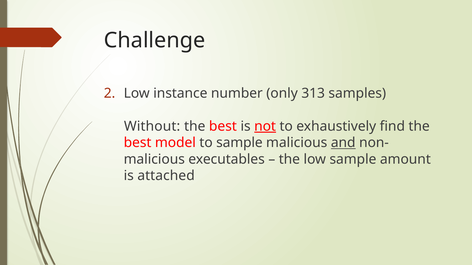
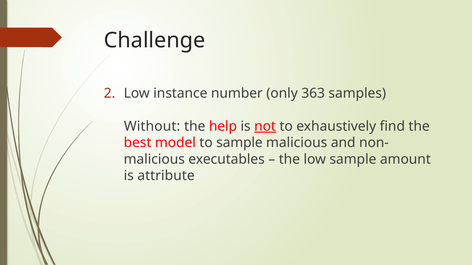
313: 313 -> 363
best at (223, 127): best -> help
and underline: present -> none
attached: attached -> attribute
